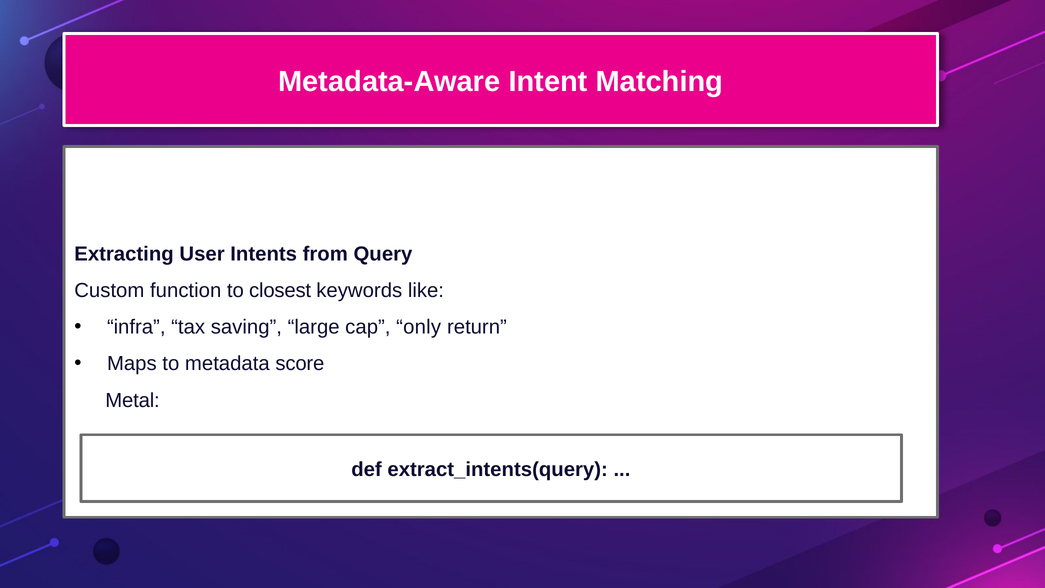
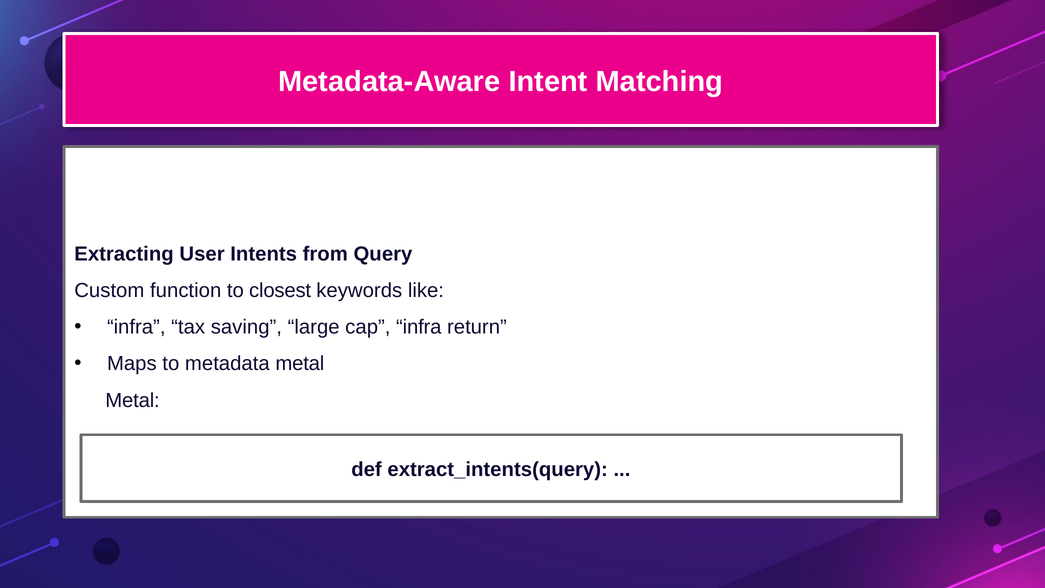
cap only: only -> infra
metadata score: score -> metal
